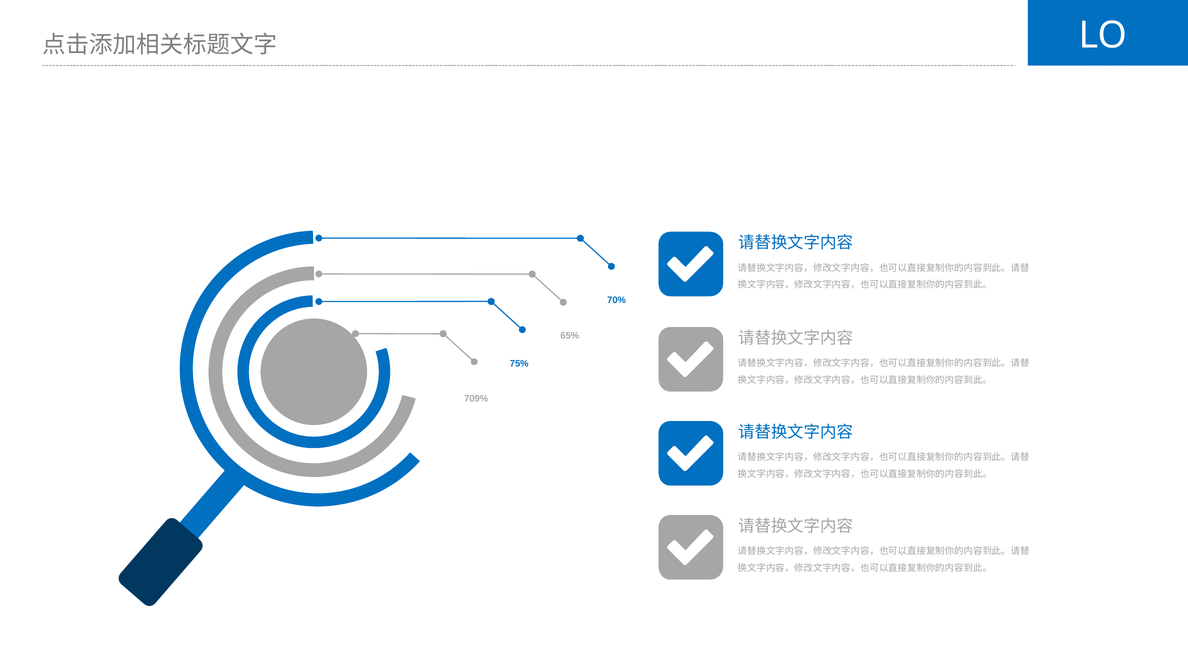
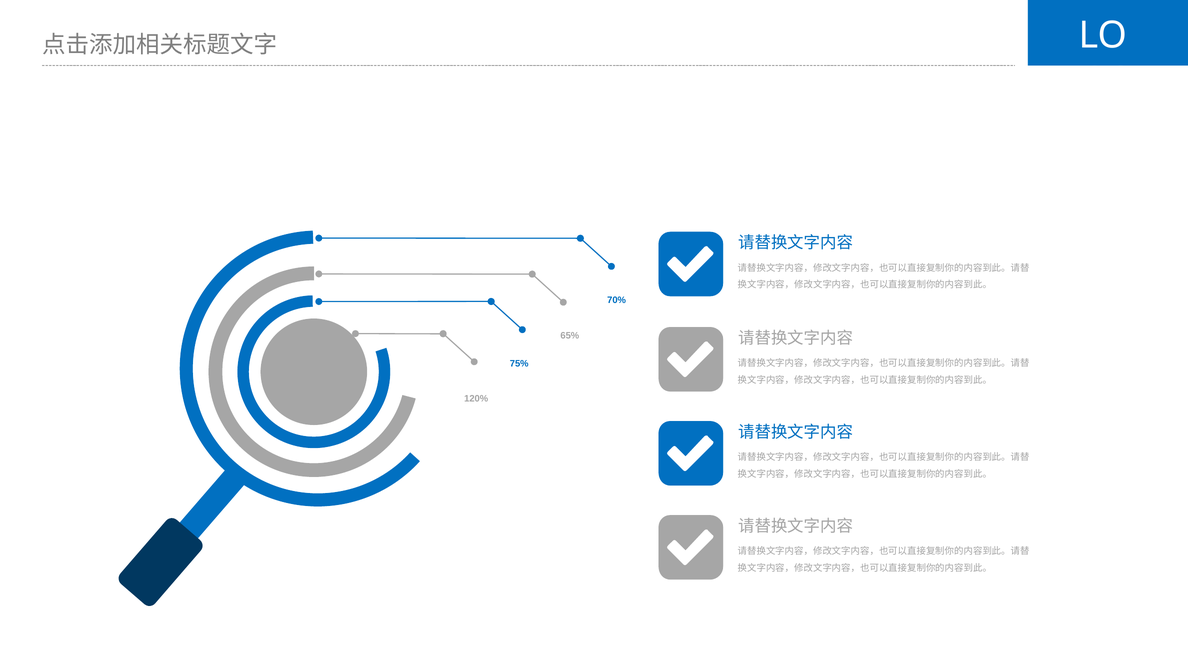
709%: 709% -> 120%
